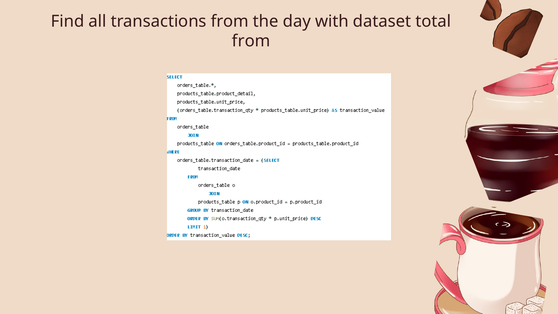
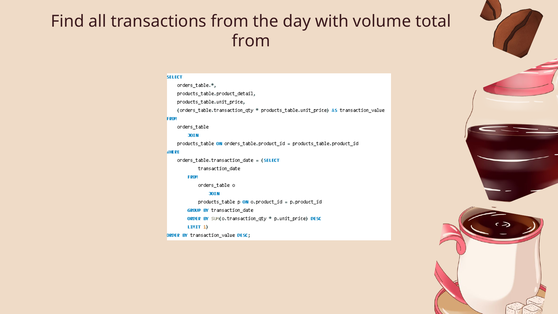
dataset: dataset -> volume
